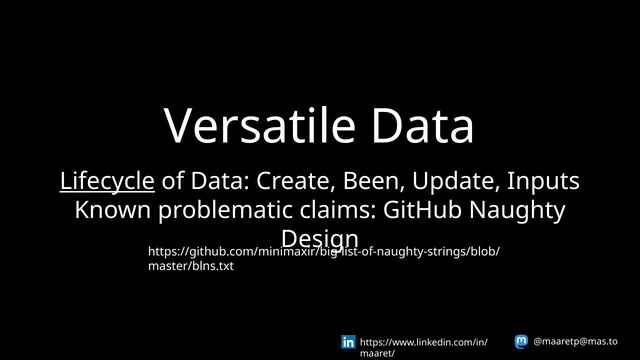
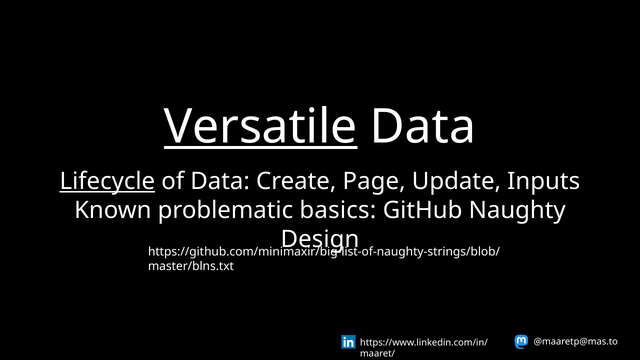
Versatile underline: none -> present
Been: Been -> Page
claims: claims -> basics
